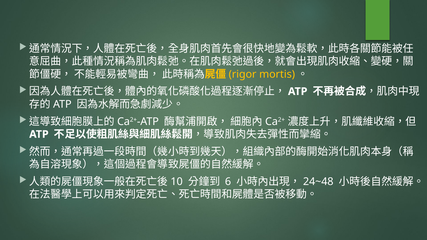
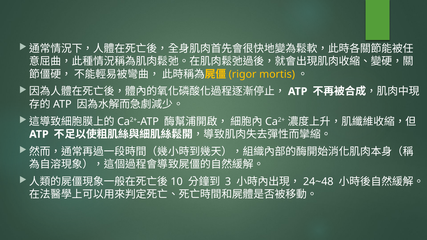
6: 6 -> 3
